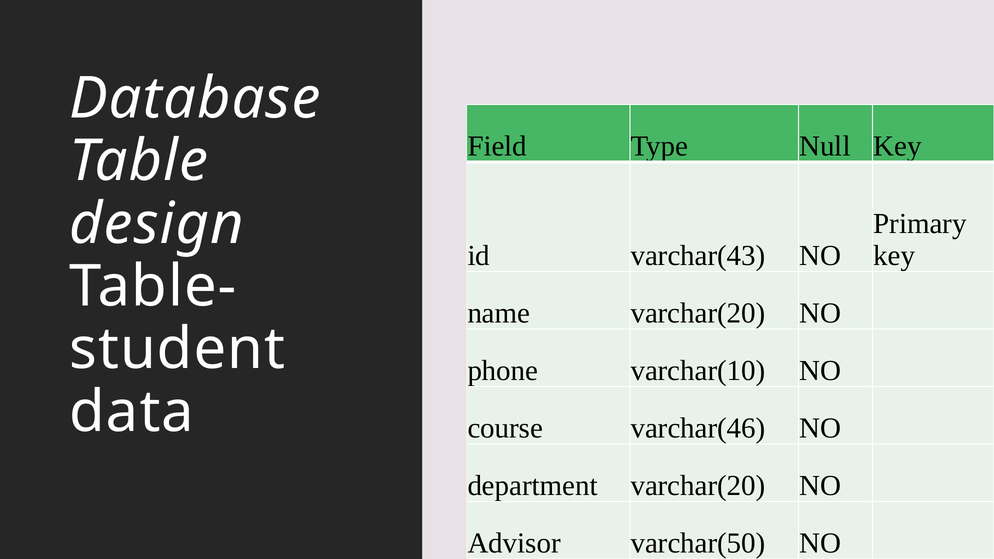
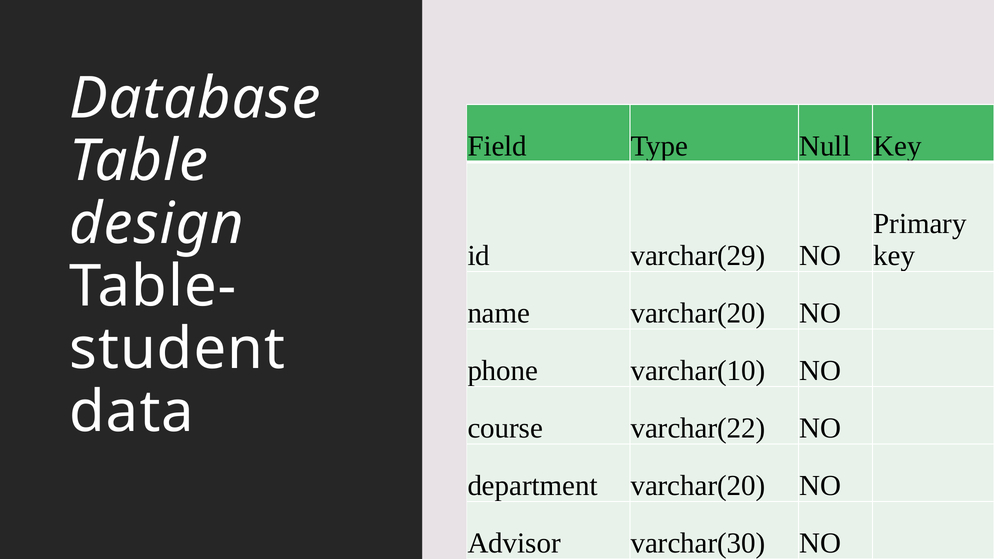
varchar(43: varchar(43 -> varchar(29
varchar(46: varchar(46 -> varchar(22
varchar(50: varchar(50 -> varchar(30
